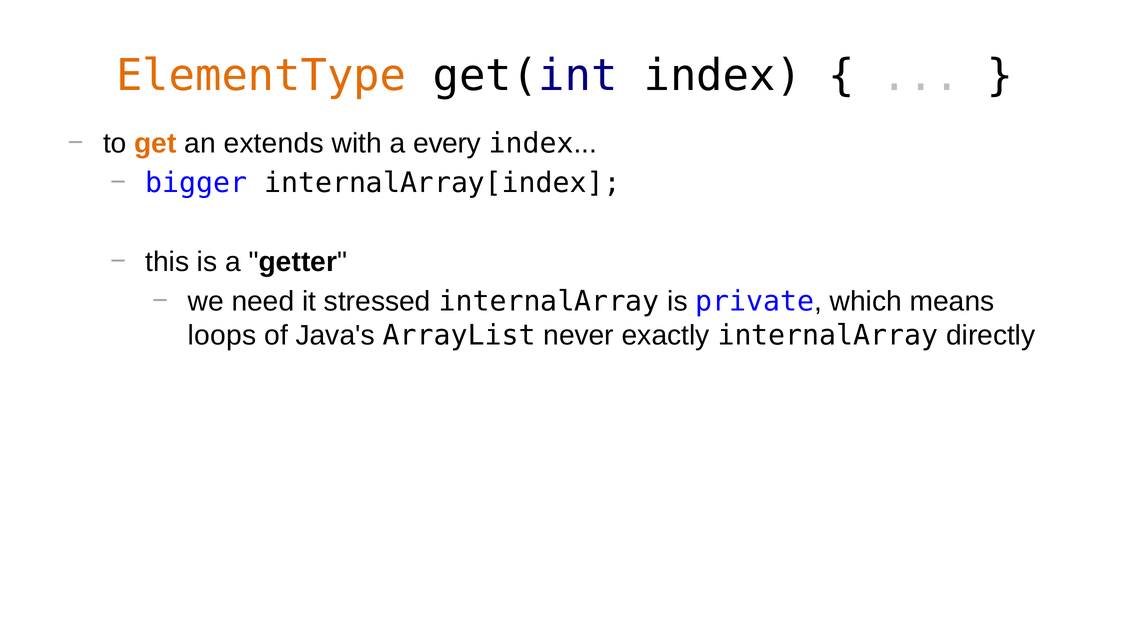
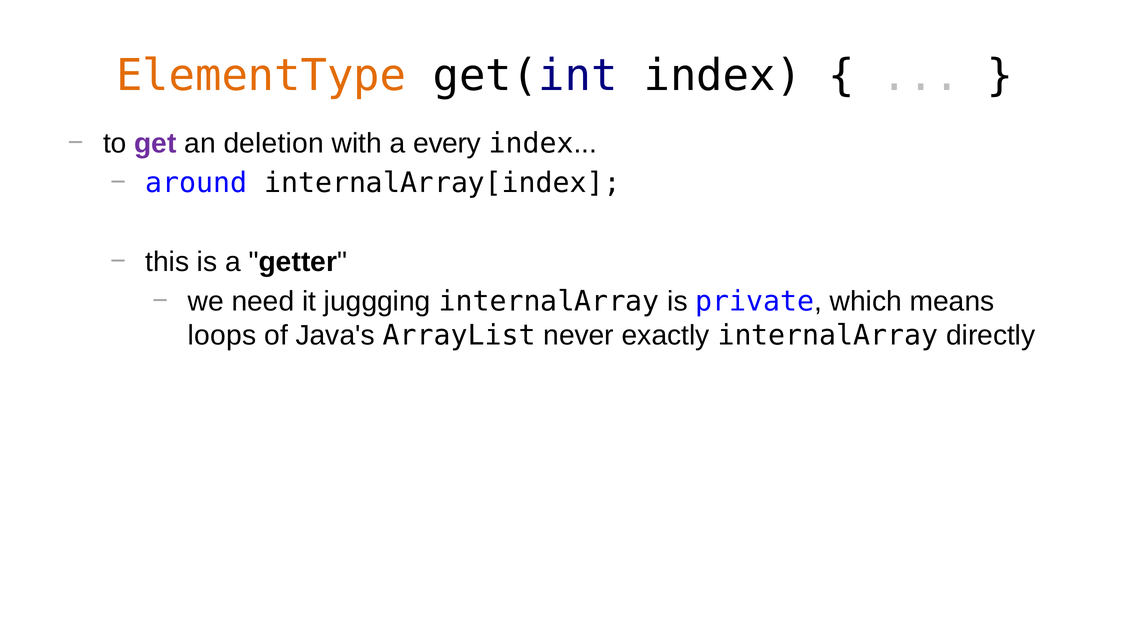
get colour: orange -> purple
extends: extends -> deletion
bigger: bigger -> around
stressed: stressed -> juggging
